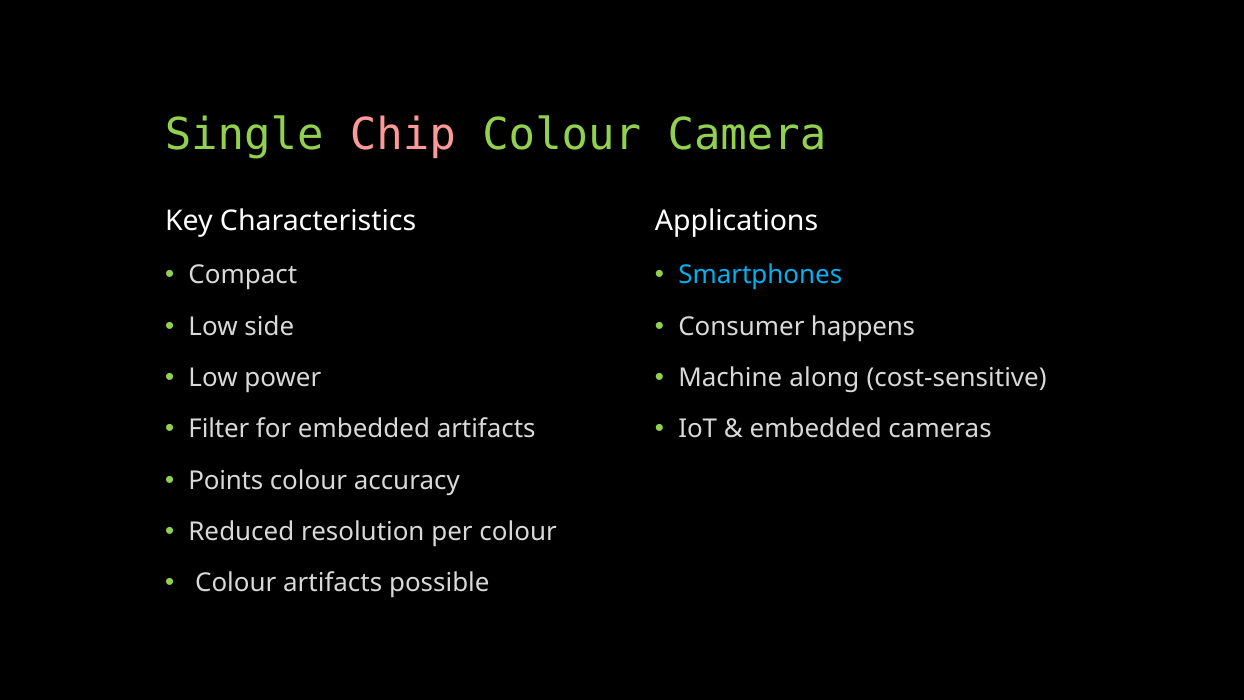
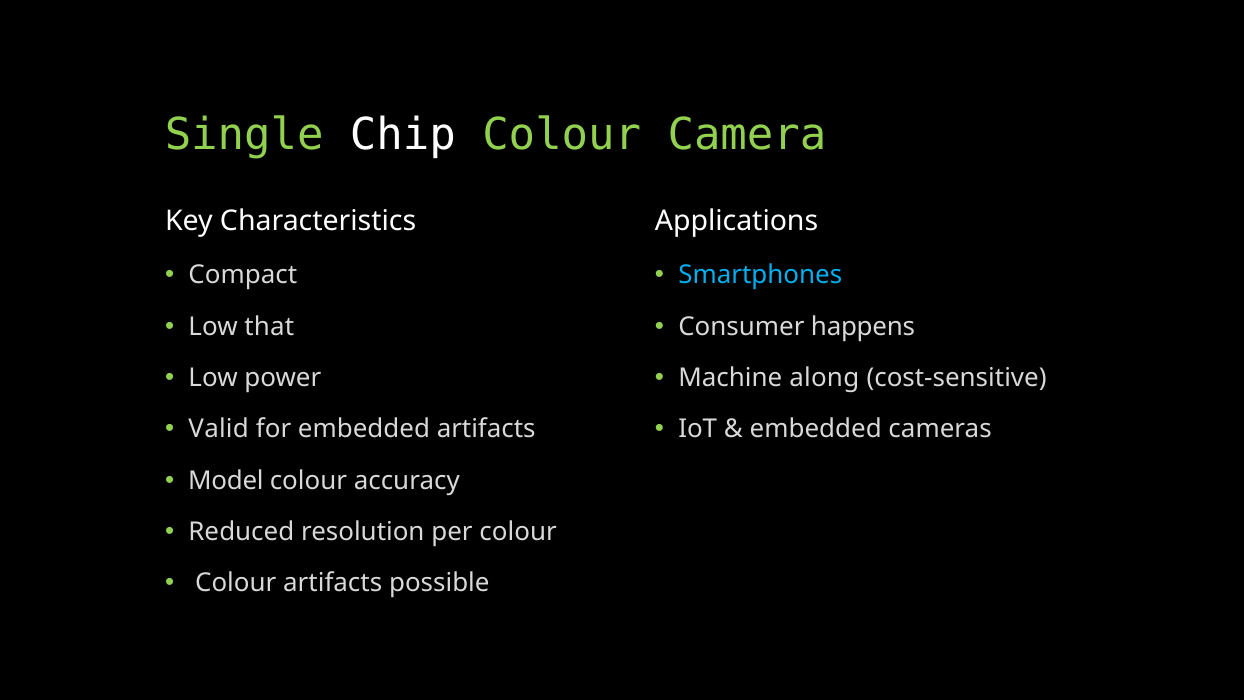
Chip colour: pink -> white
side: side -> that
Filter: Filter -> Valid
Points: Points -> Model
